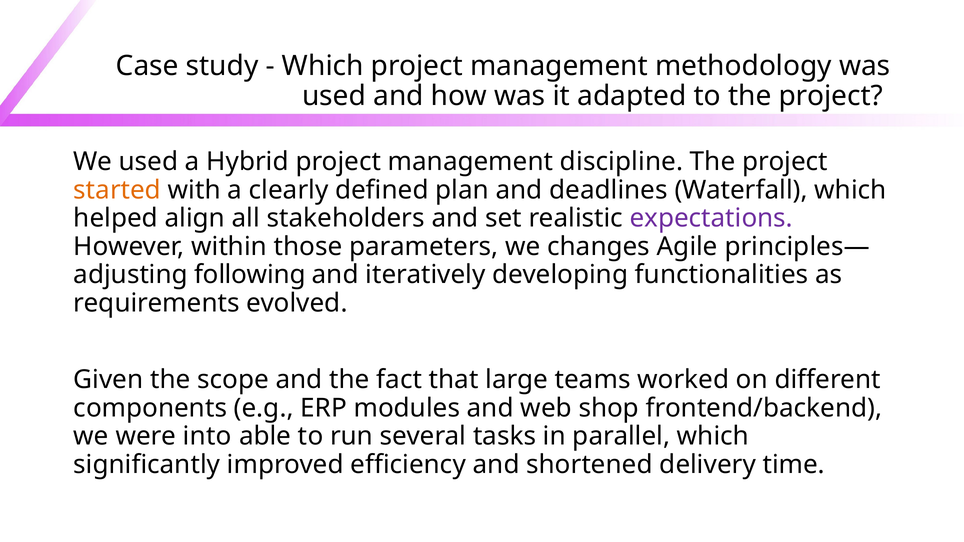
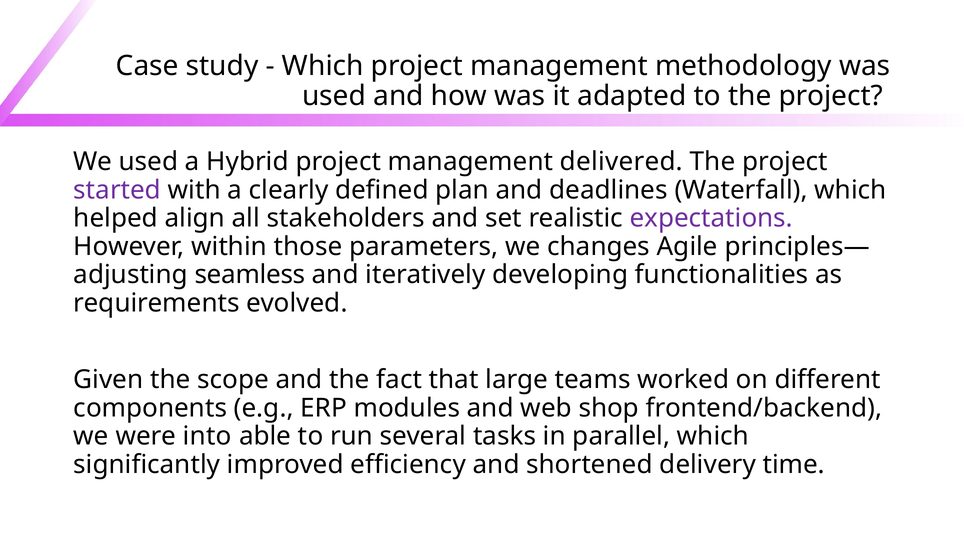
discipline: discipline -> delivered
started colour: orange -> purple
following: following -> seamless
